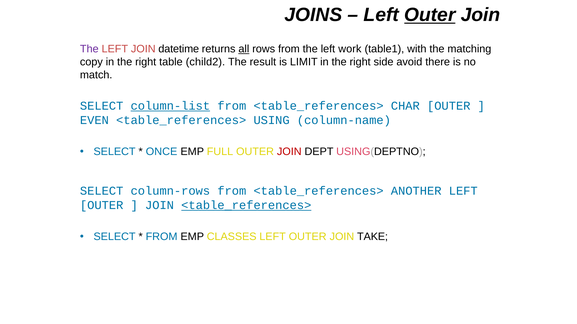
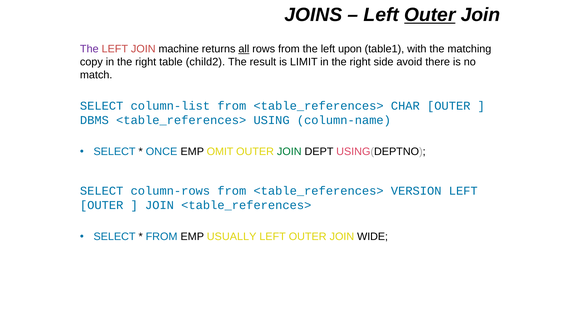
datetime: datetime -> machine
work: work -> upon
column-list underline: present -> none
EVEN: EVEN -> DBMS
FULL: FULL -> OMIT
JOIN at (289, 152) colour: red -> green
ANOTHER: ANOTHER -> VERSION
<table_references> at (246, 205) underline: present -> none
CLASSES: CLASSES -> USUALLY
TAKE: TAKE -> WIDE
